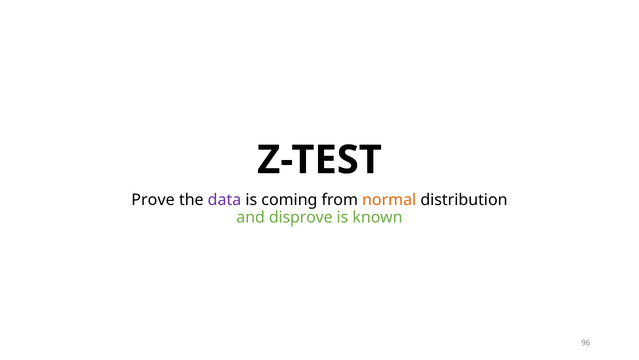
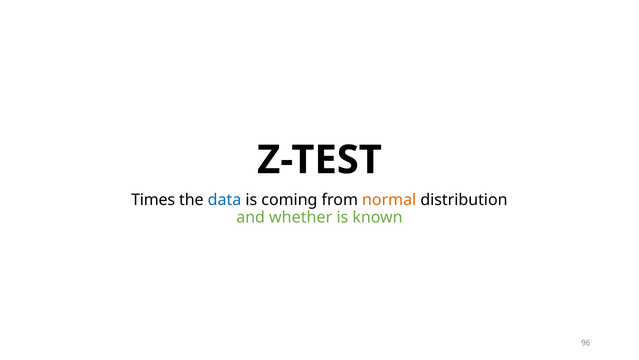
Prove: Prove -> Times
data colour: purple -> blue
disprove: disprove -> whether
